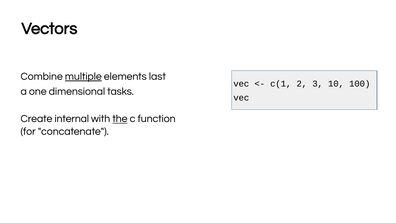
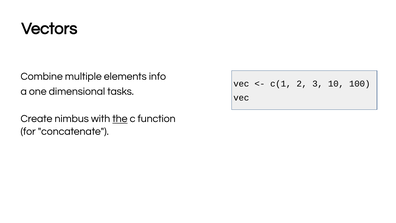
multiple underline: present -> none
last: last -> info
internal: internal -> nimbus
